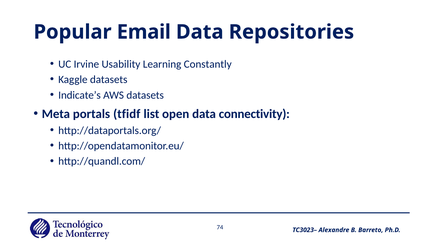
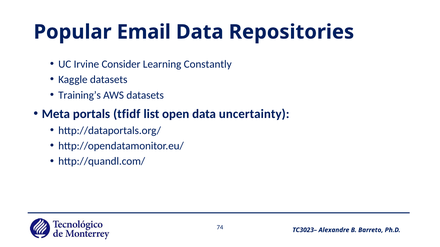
Usability: Usability -> Consider
Indicate’s: Indicate’s -> Training’s
connectivity: connectivity -> uncertainty
